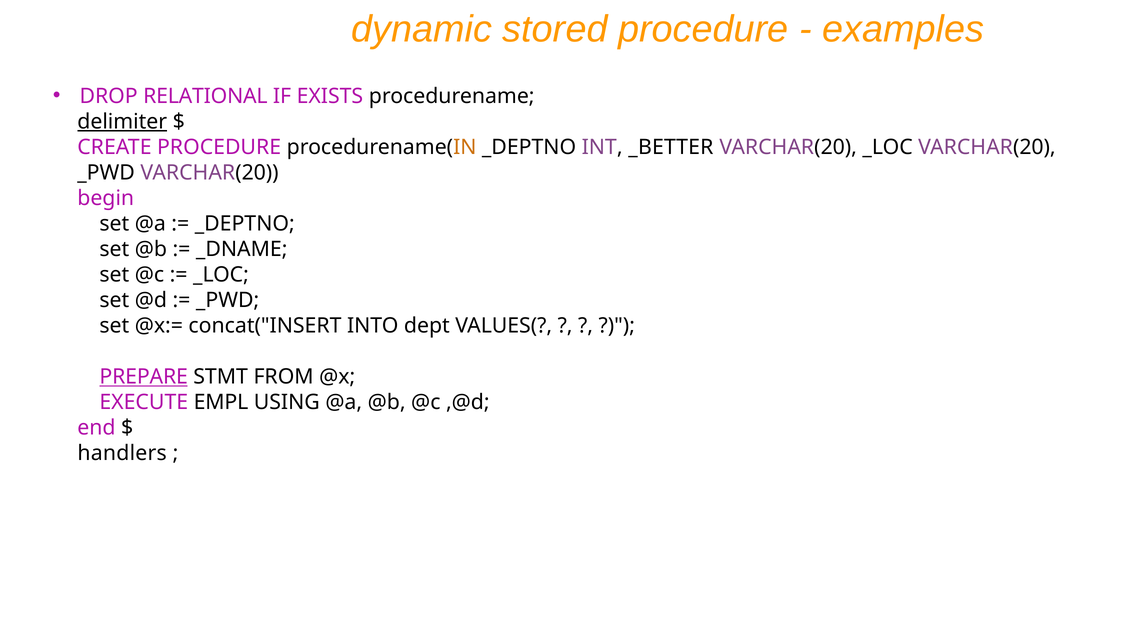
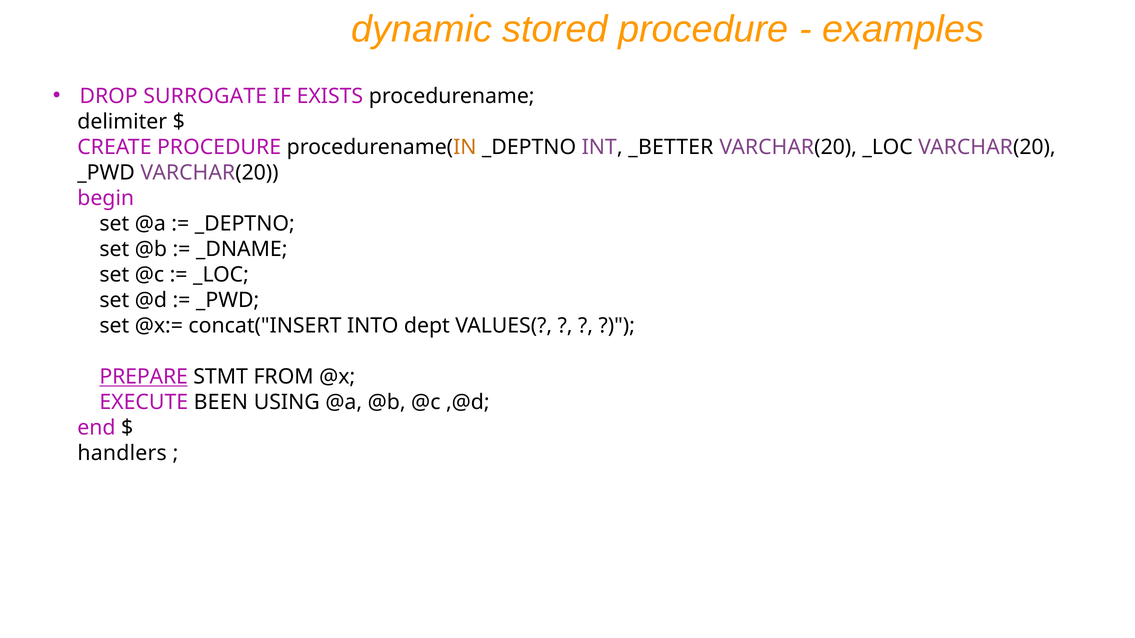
RELATIONAL: RELATIONAL -> SURROGATE
delimiter underline: present -> none
EMPL: EMPL -> BEEN
